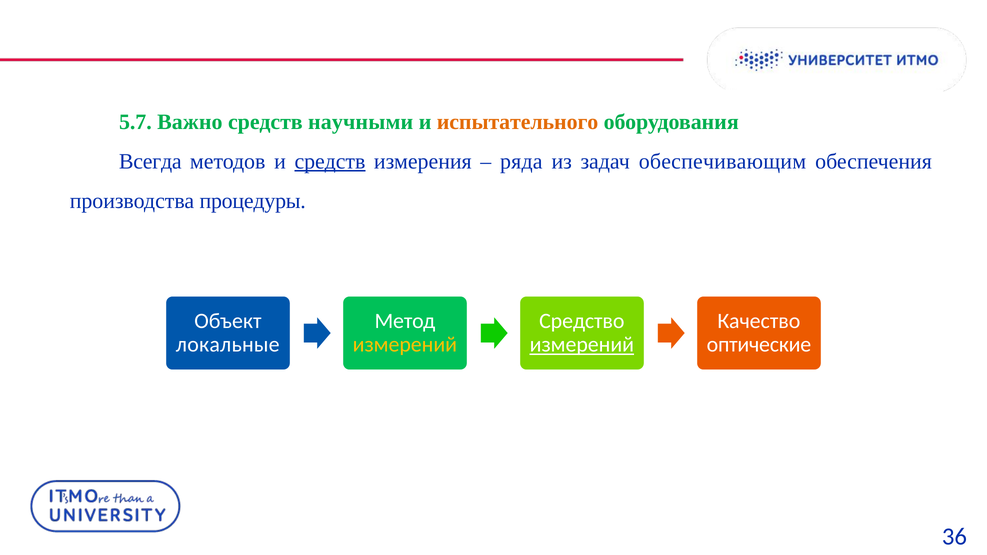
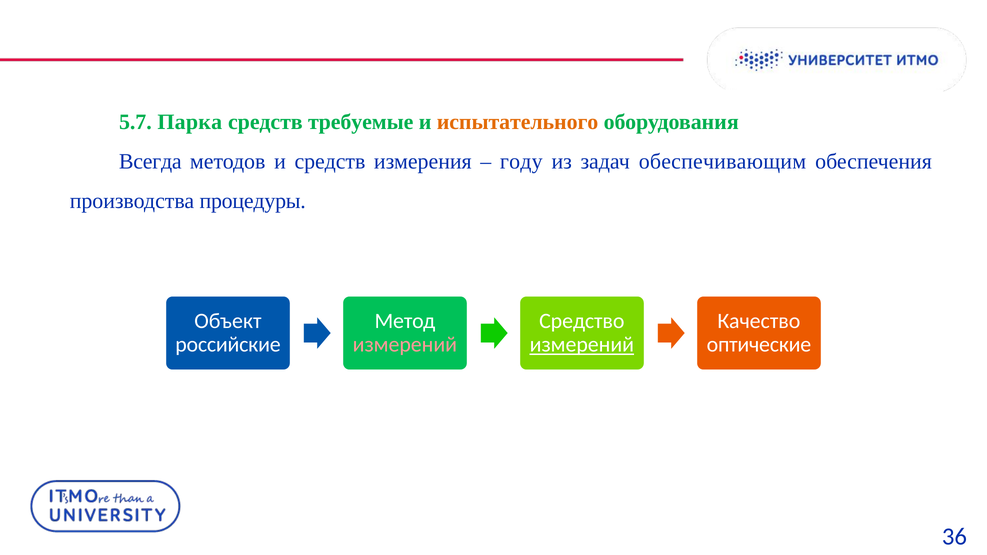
Важно: Важно -> Парка
научными: научными -> требуемые
средств at (330, 161) underline: present -> none
ряда: ряда -> году
локальные: локальные -> российские
измерений at (405, 345) colour: yellow -> pink
